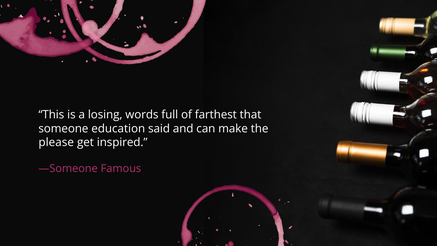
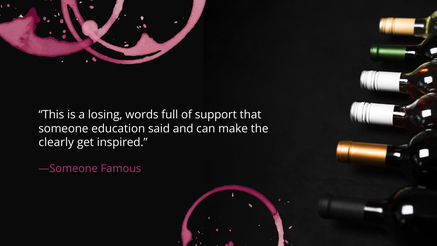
farthest: farthest -> support
please: please -> clearly
